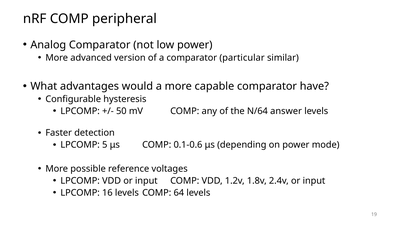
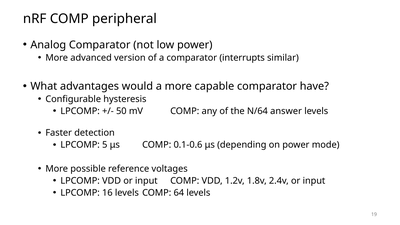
particular: particular -> interrupts
